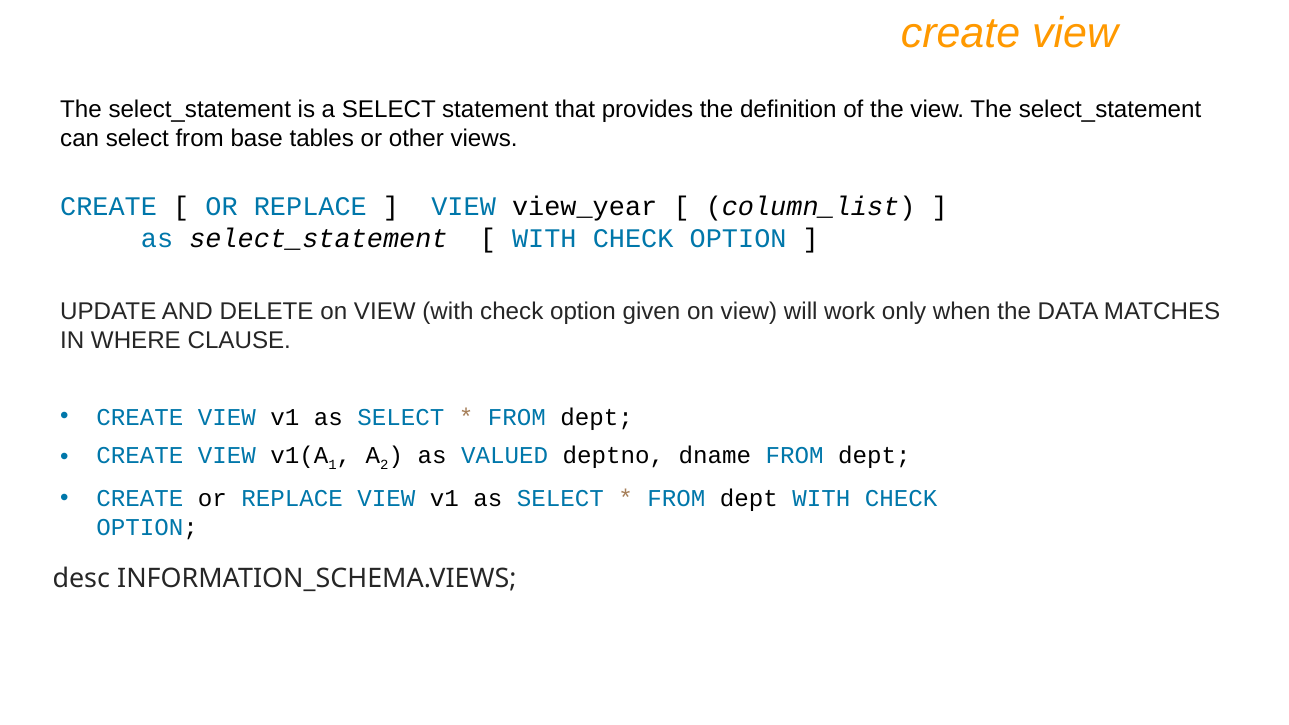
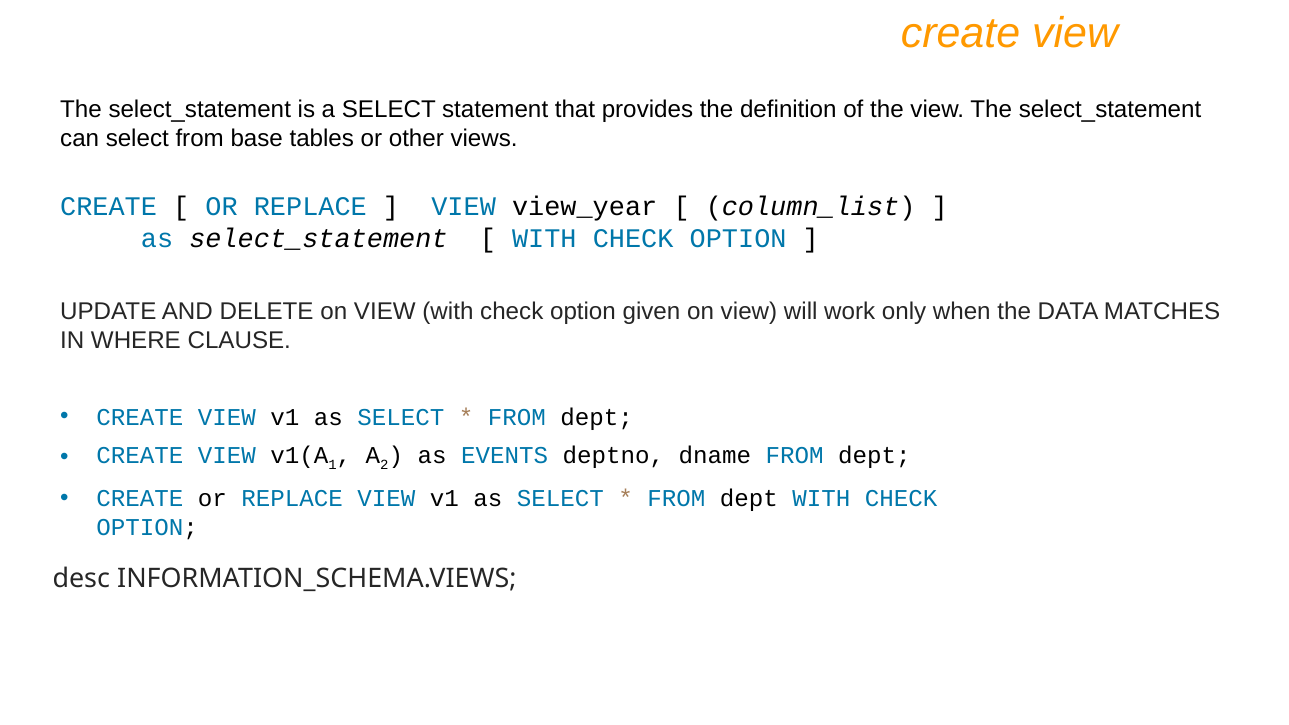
VALUED: VALUED -> EVENTS
